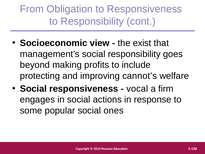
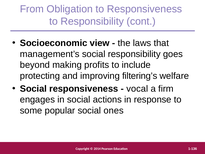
exist: exist -> laws
cannot’s: cannot’s -> filtering’s
